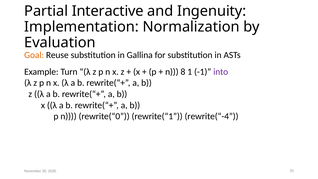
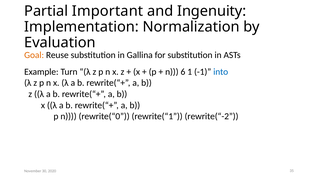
Interactive: Interactive -> Important
8: 8 -> 6
into colour: purple -> blue
rewrite(“-4: rewrite(“-4 -> rewrite(“-2
